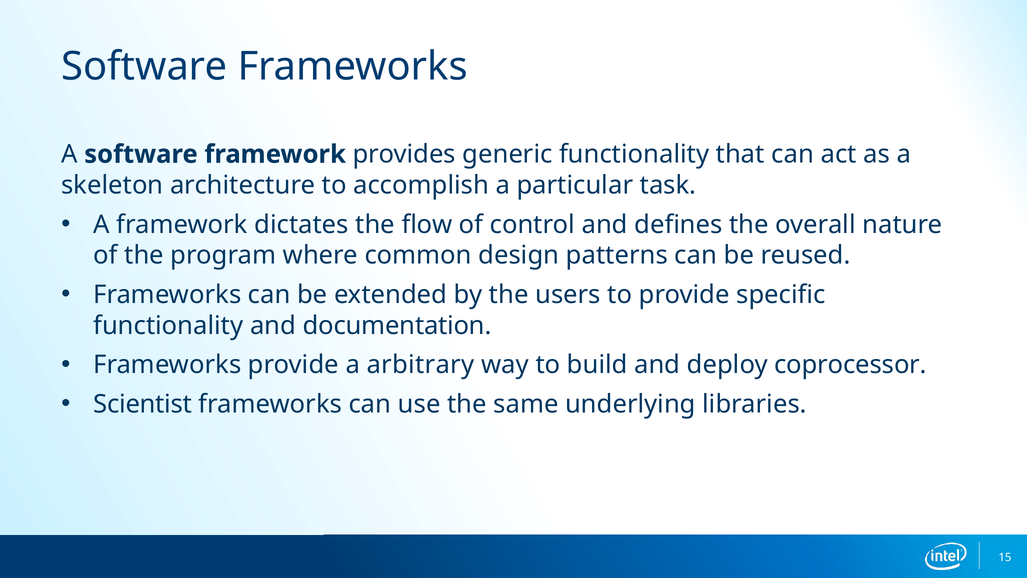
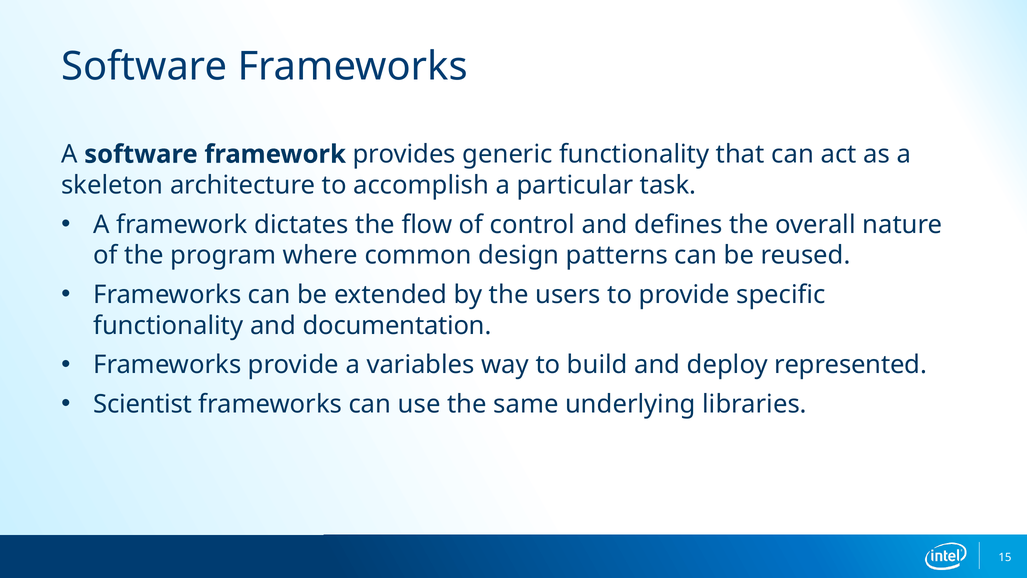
arbitrary: arbitrary -> variables
coprocessor: coprocessor -> represented
